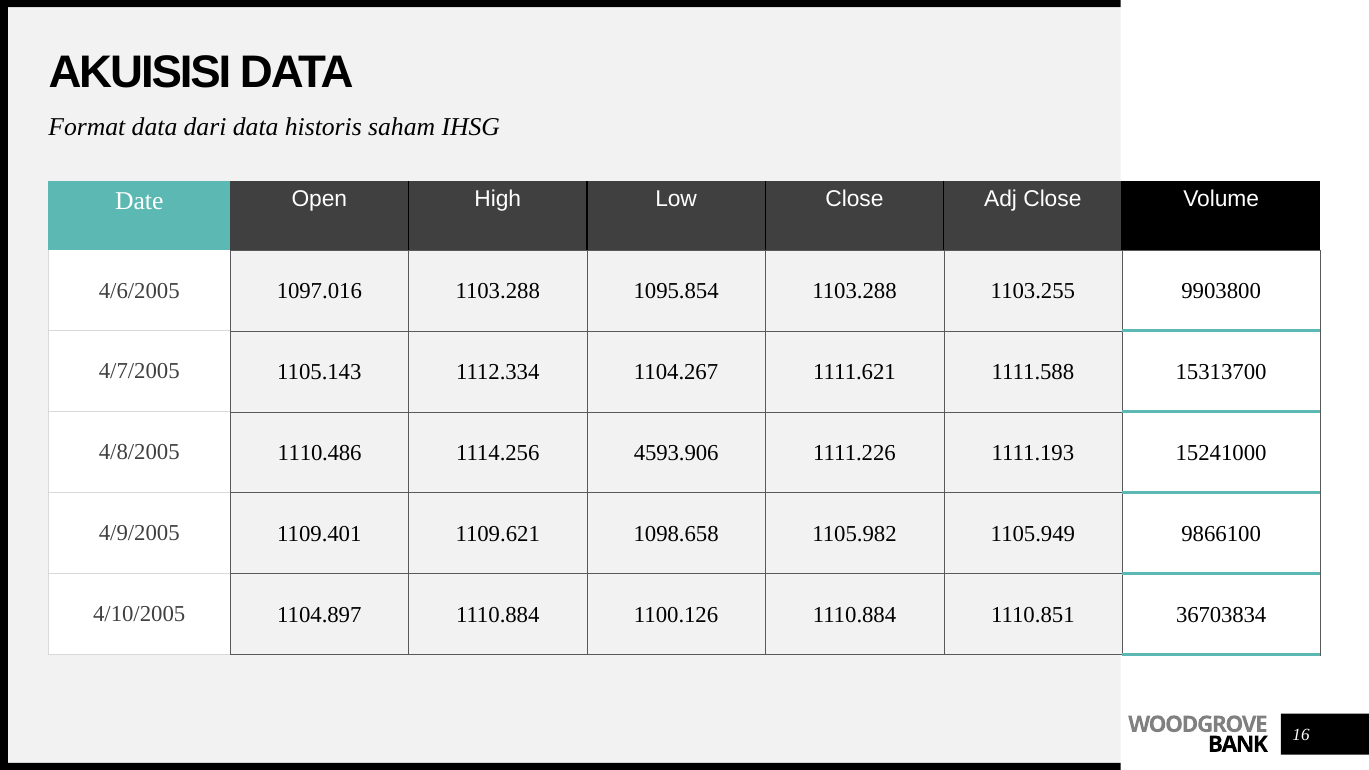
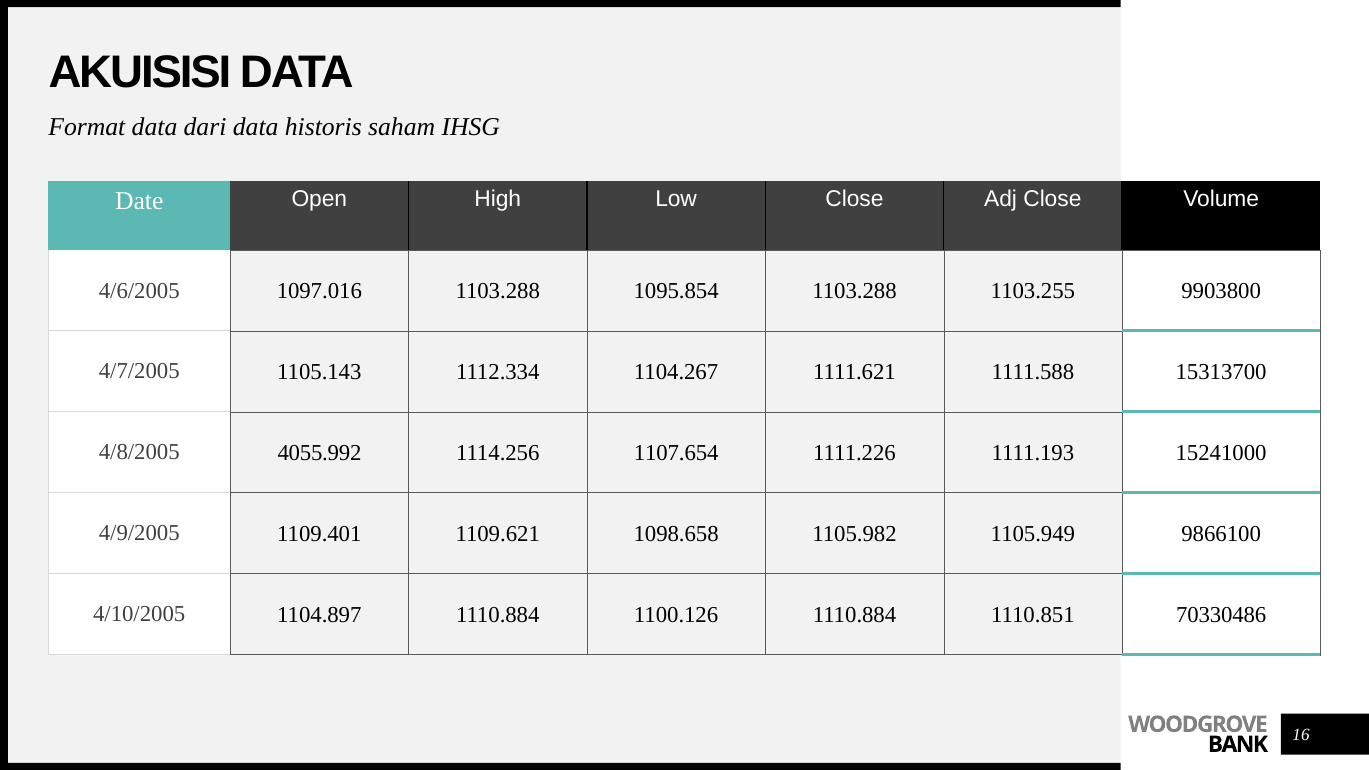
1110.486: 1110.486 -> 4055.992
4593.906: 4593.906 -> 1107.654
36703834: 36703834 -> 70330486
